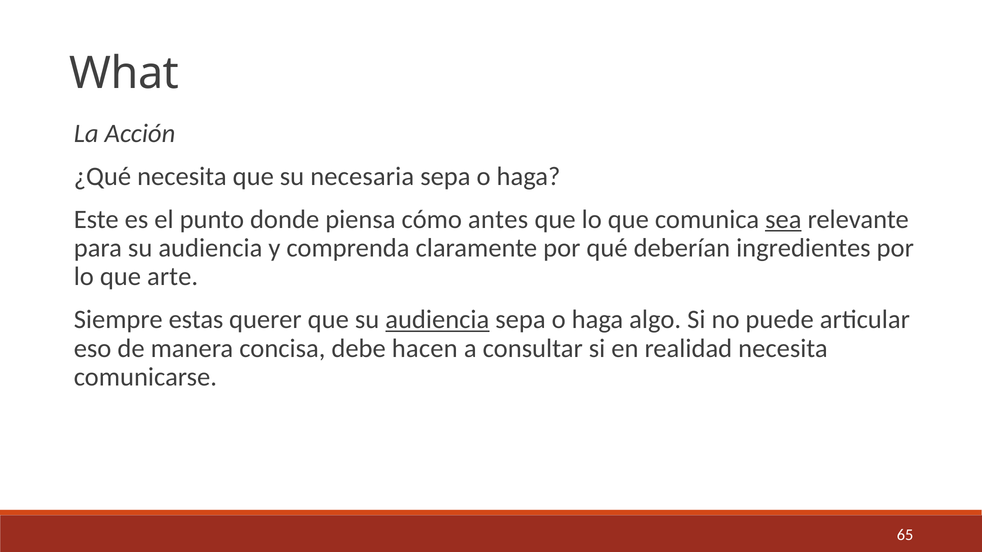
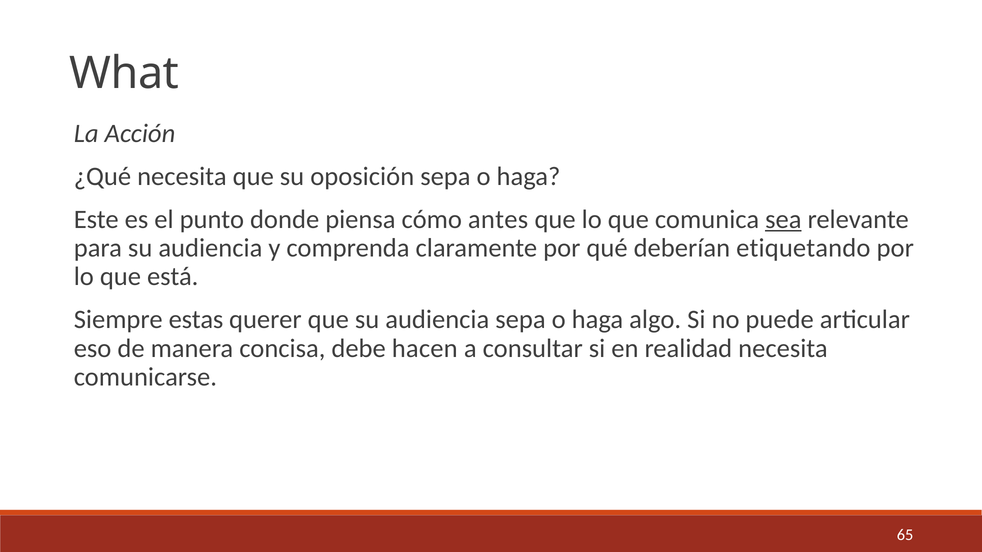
necesaria: necesaria -> oposición
ingredientes: ingredientes -> etiquetando
arte: arte -> está
audiencia at (437, 320) underline: present -> none
